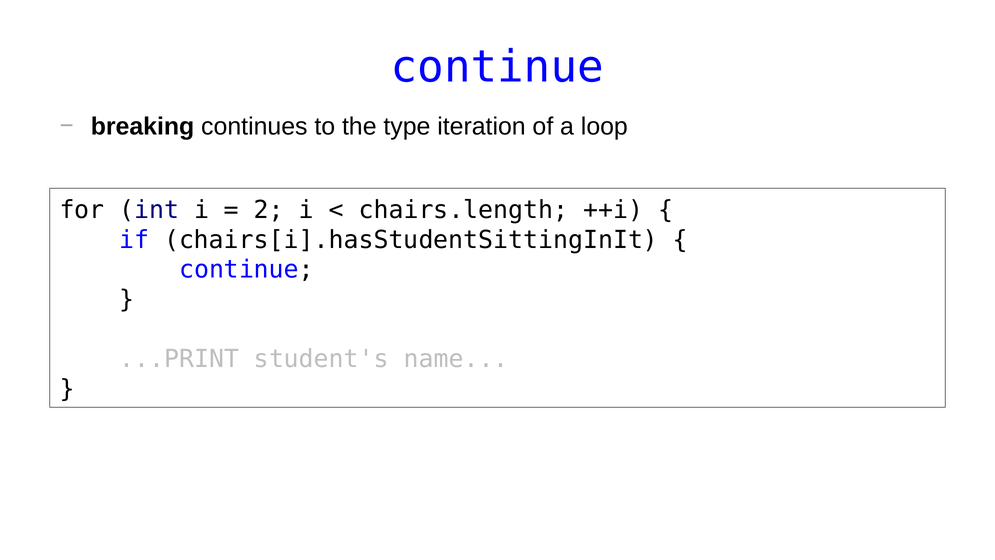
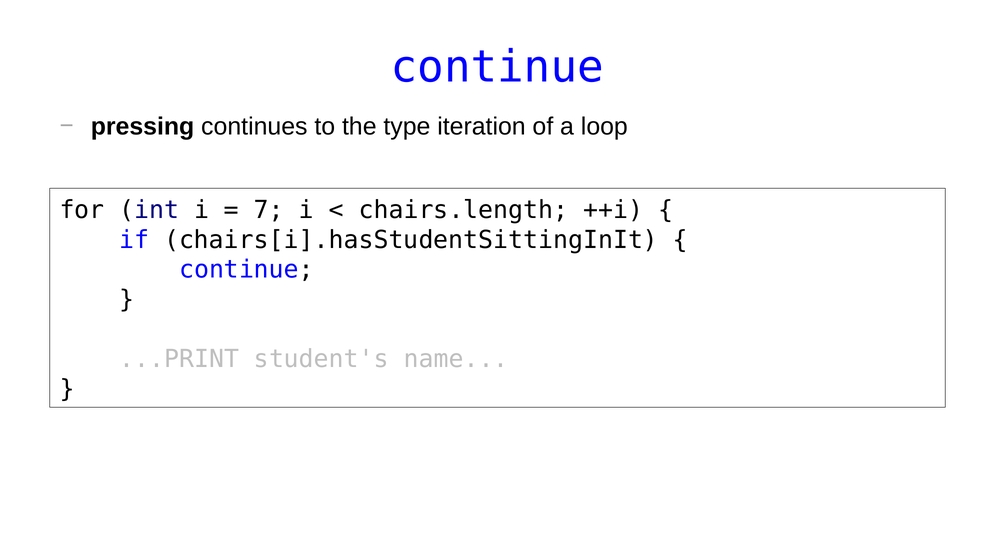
breaking: breaking -> pressing
2: 2 -> 7
